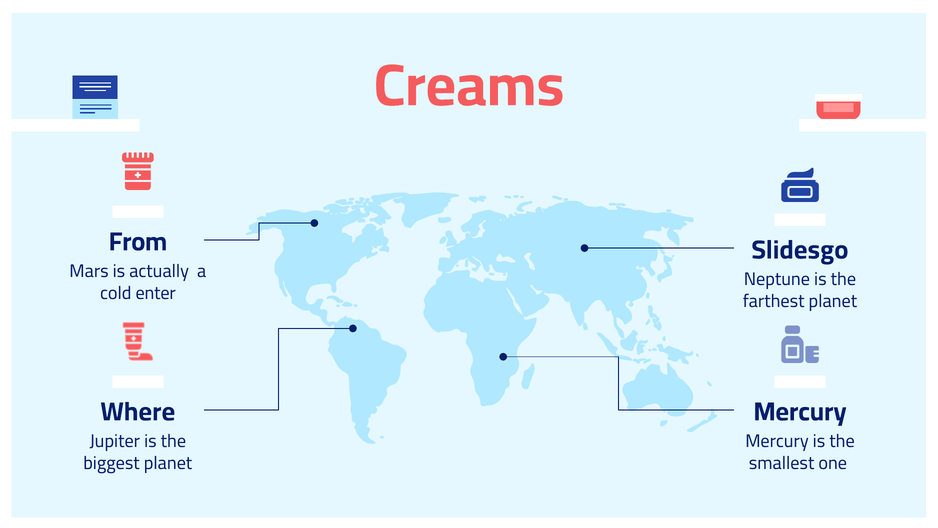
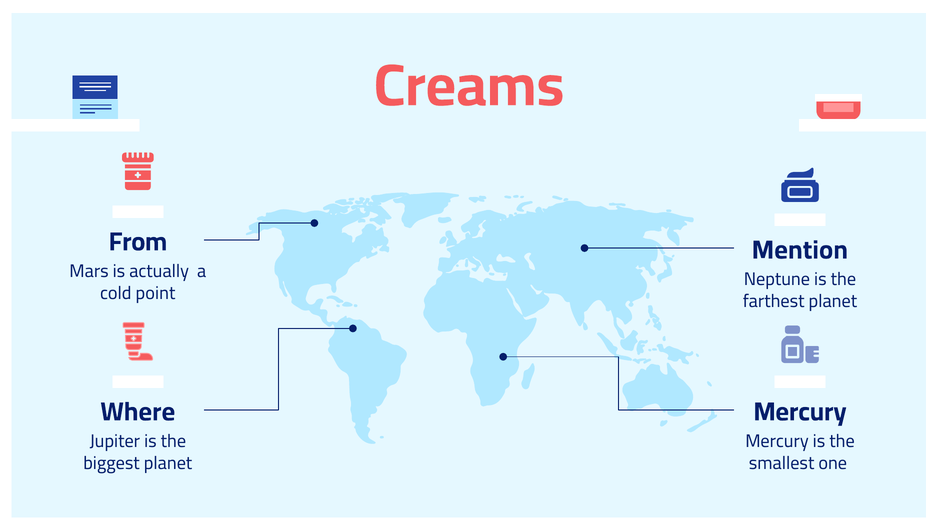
Slidesgo: Slidesgo -> Mention
enter: enter -> point
